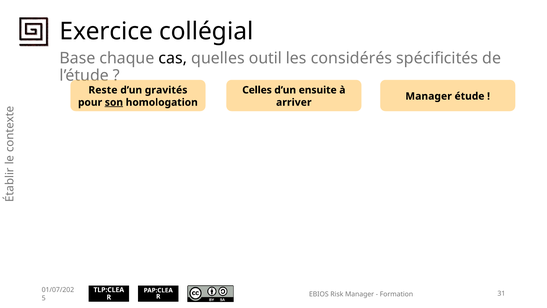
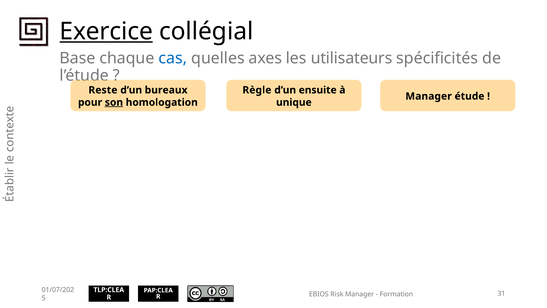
Exercice underline: none -> present
cas colour: black -> blue
outil: outil -> axes
considérés: considérés -> utilisateurs
gravités: gravités -> bureaux
Celles: Celles -> Règle
arriver: arriver -> unique
